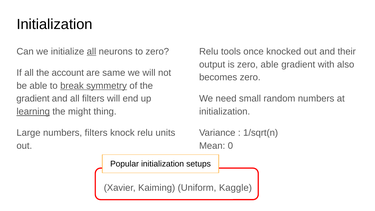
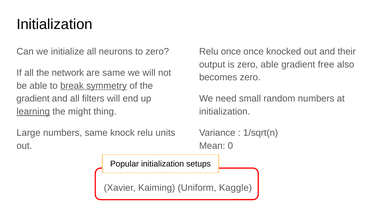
all at (91, 51) underline: present -> none
Relu tools: tools -> once
with: with -> free
account: account -> network
numbers filters: filters -> same
